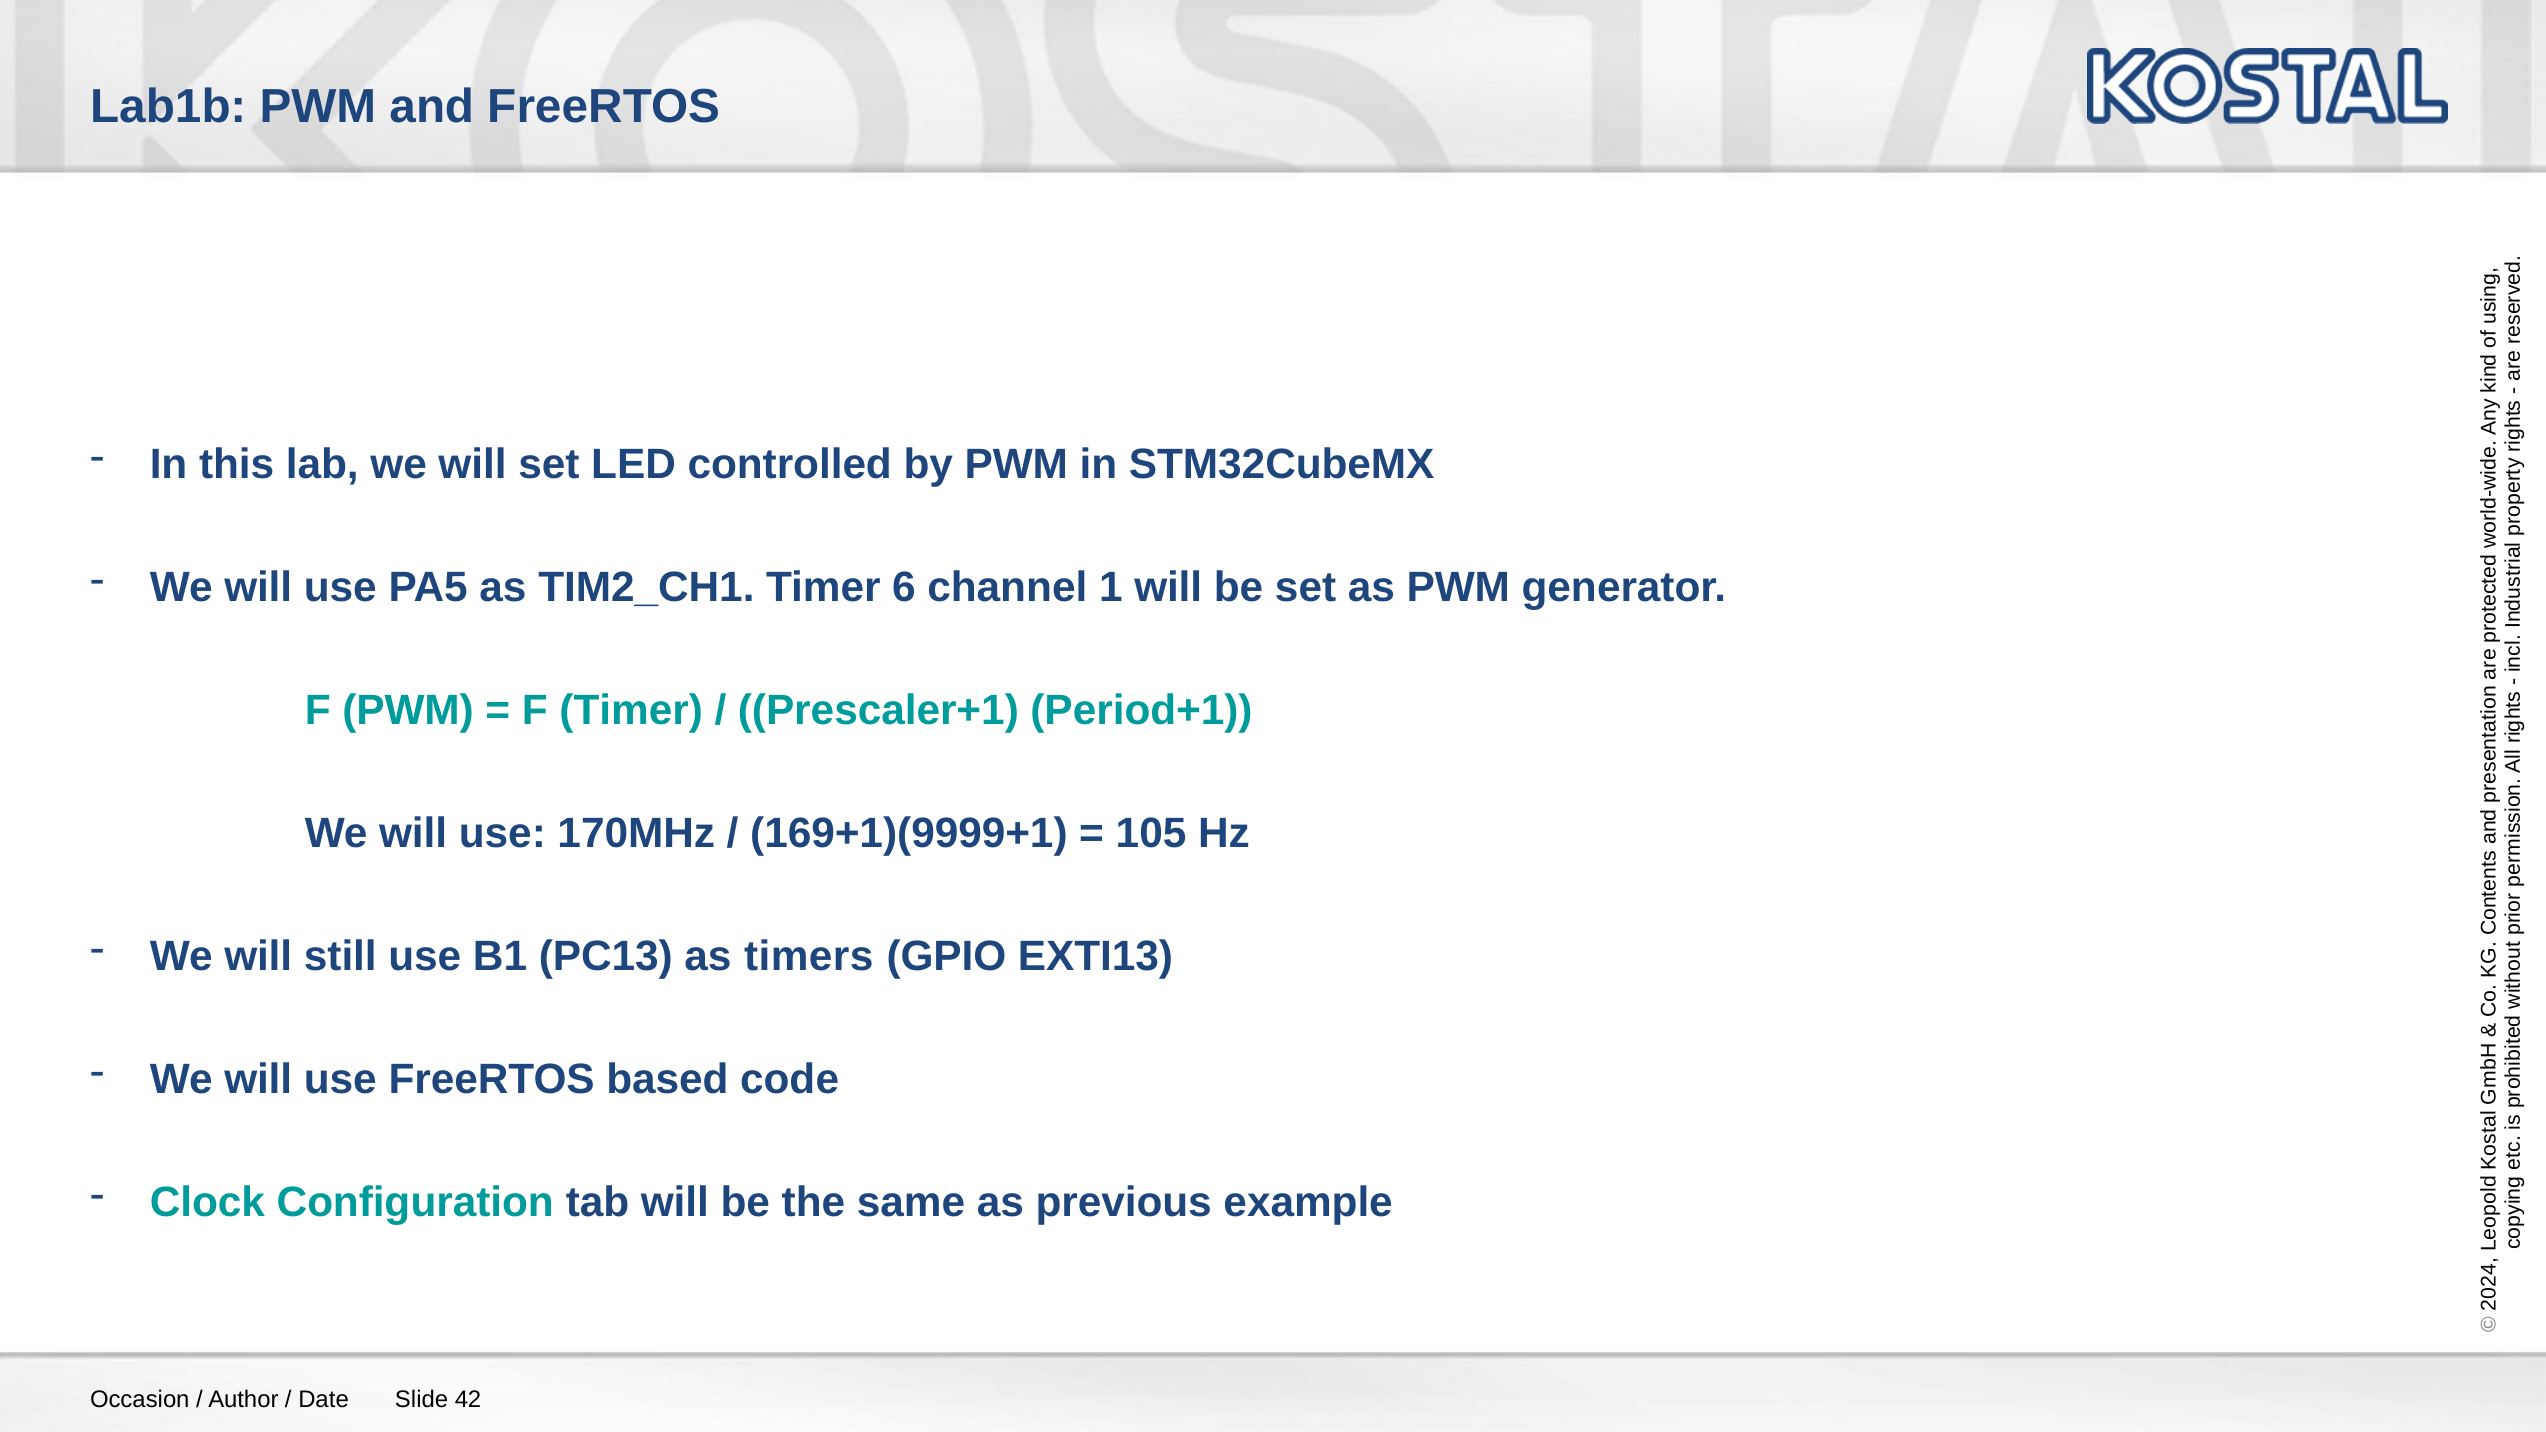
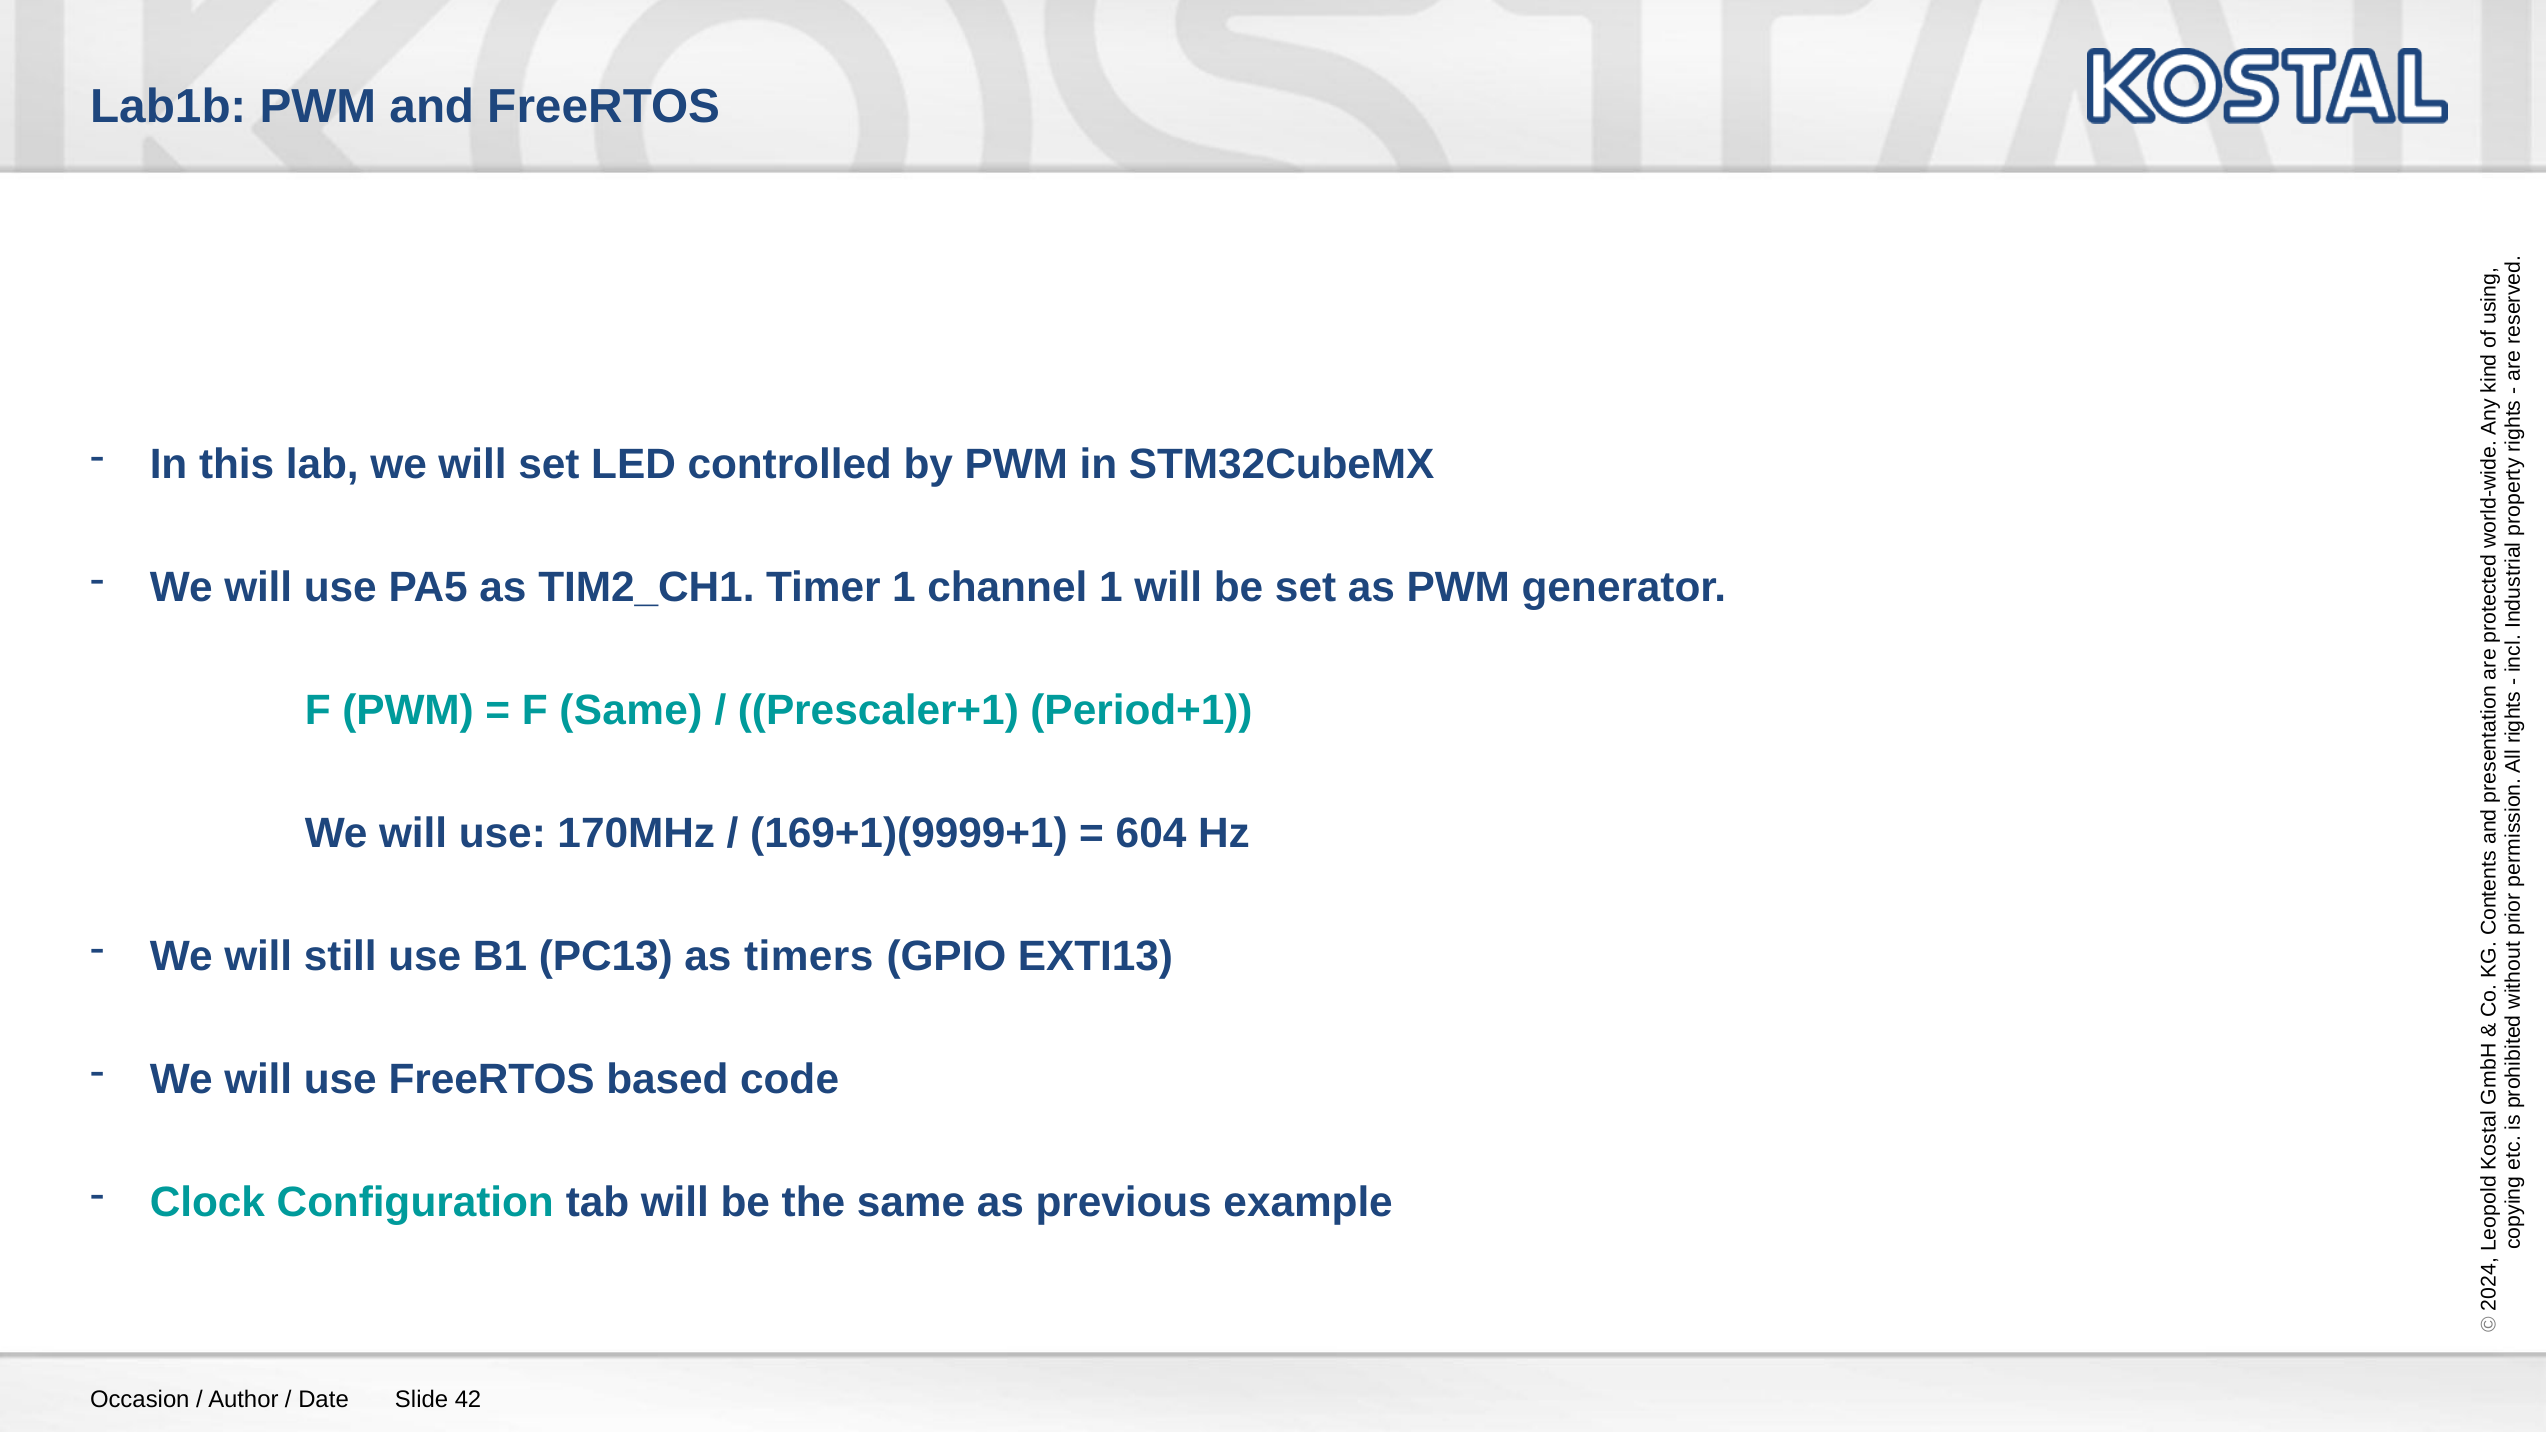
Timer 6: 6 -> 1
F Timer: Timer -> Same
105: 105 -> 604
